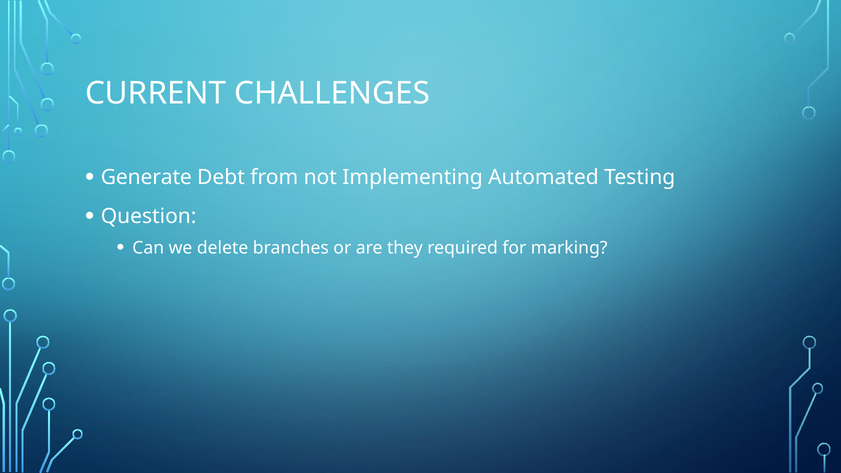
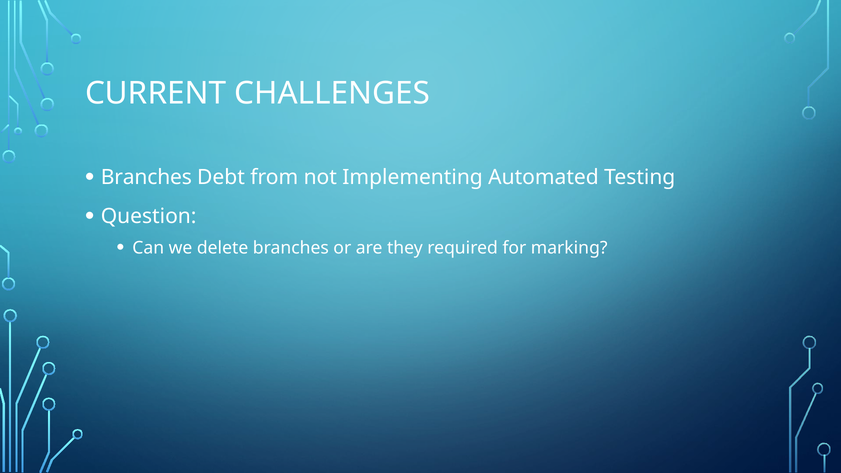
Generate at (146, 177): Generate -> Branches
